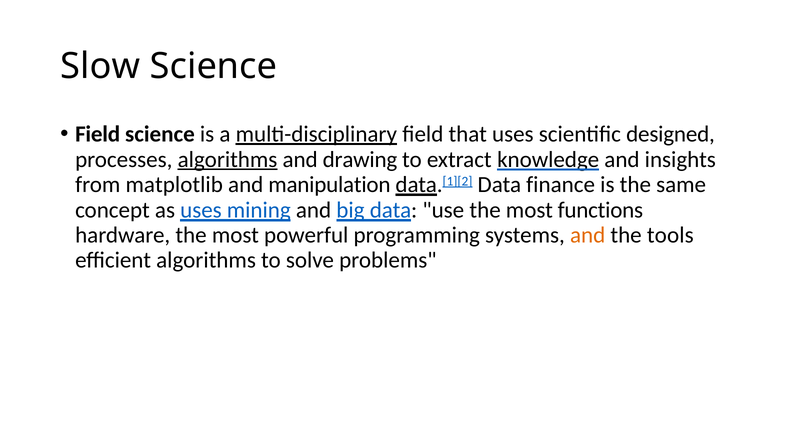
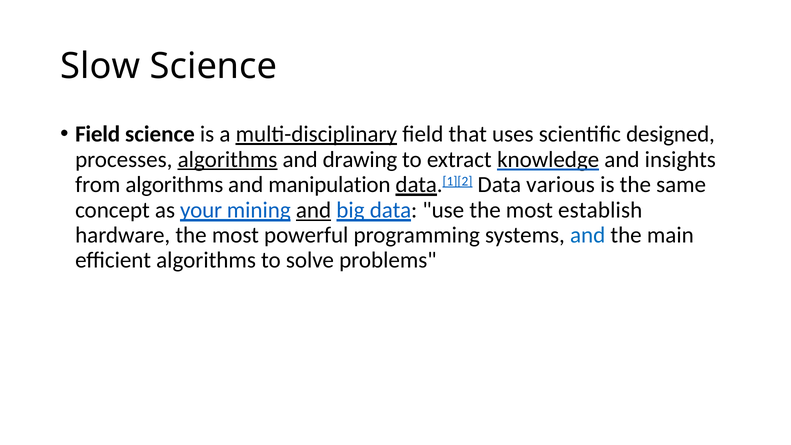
from matplotlib: matplotlib -> algorithms
finance: finance -> various
as uses: uses -> your
and at (314, 210) underline: none -> present
functions: functions -> establish
and at (588, 235) colour: orange -> blue
tools: tools -> main
